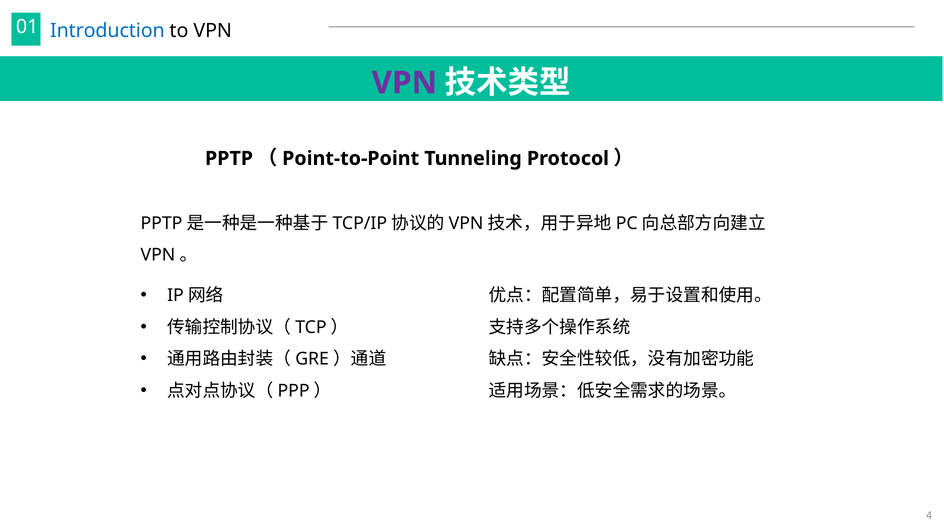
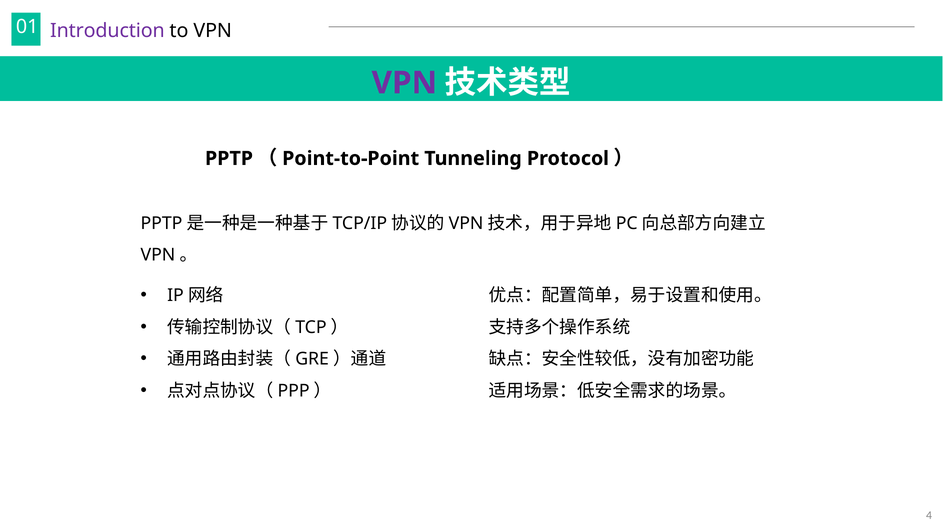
Introduction colour: blue -> purple
